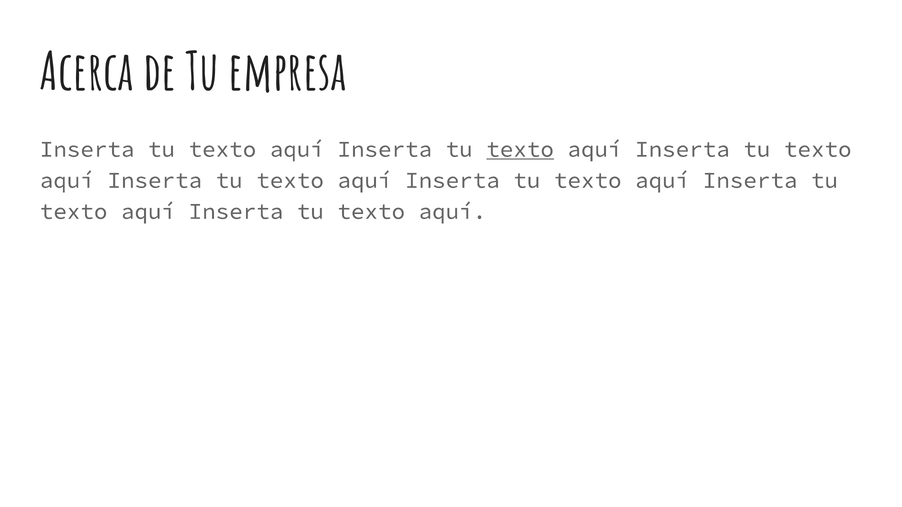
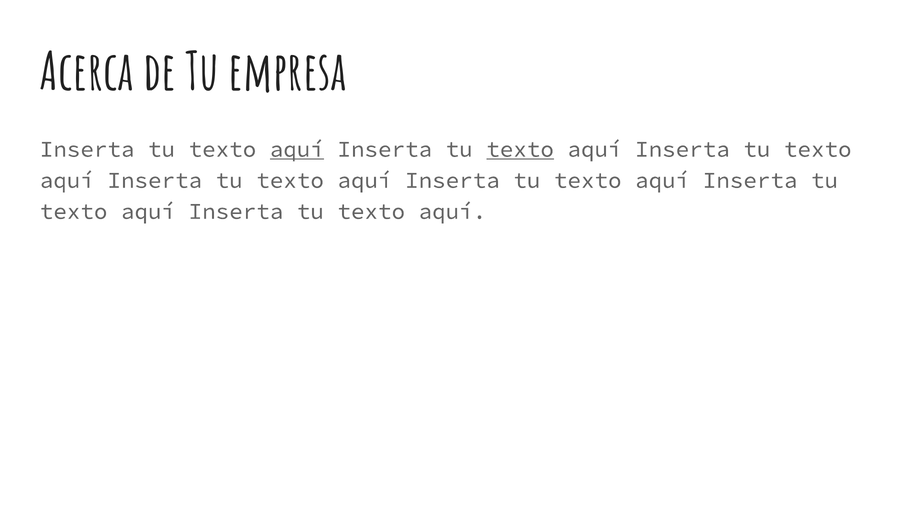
aquí at (297, 149) underline: none -> present
